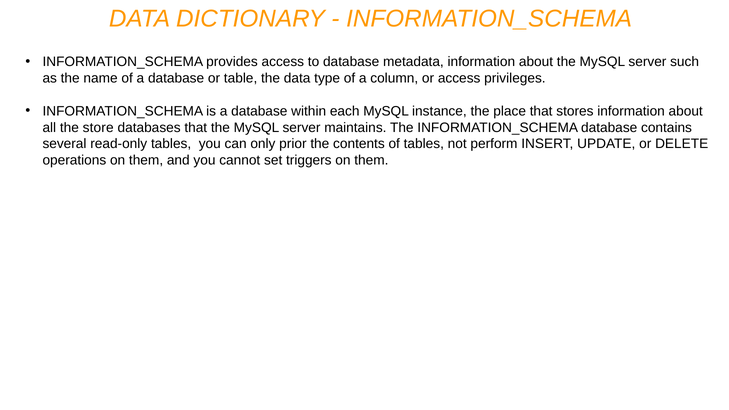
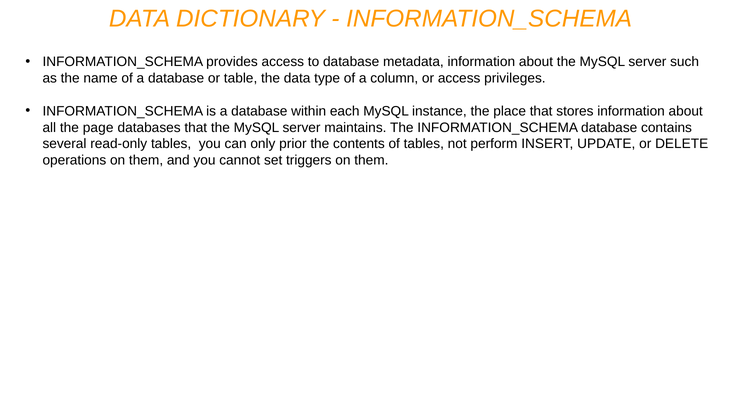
store: store -> page
